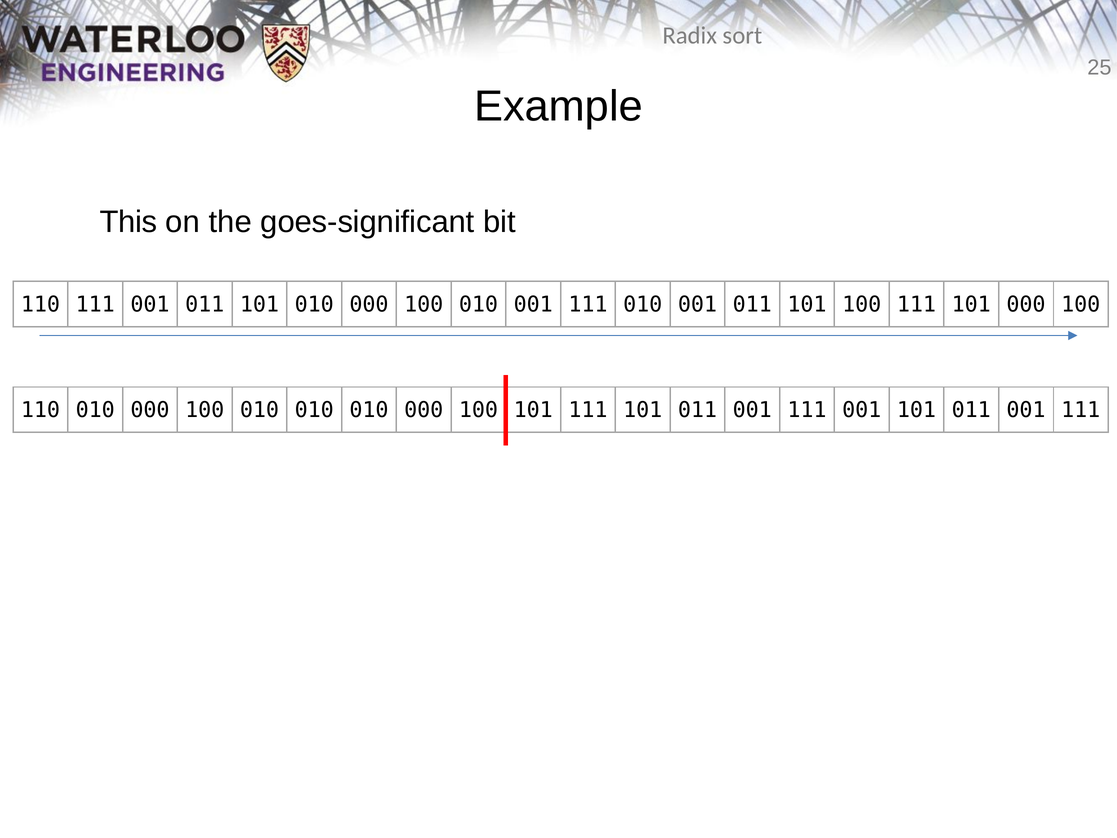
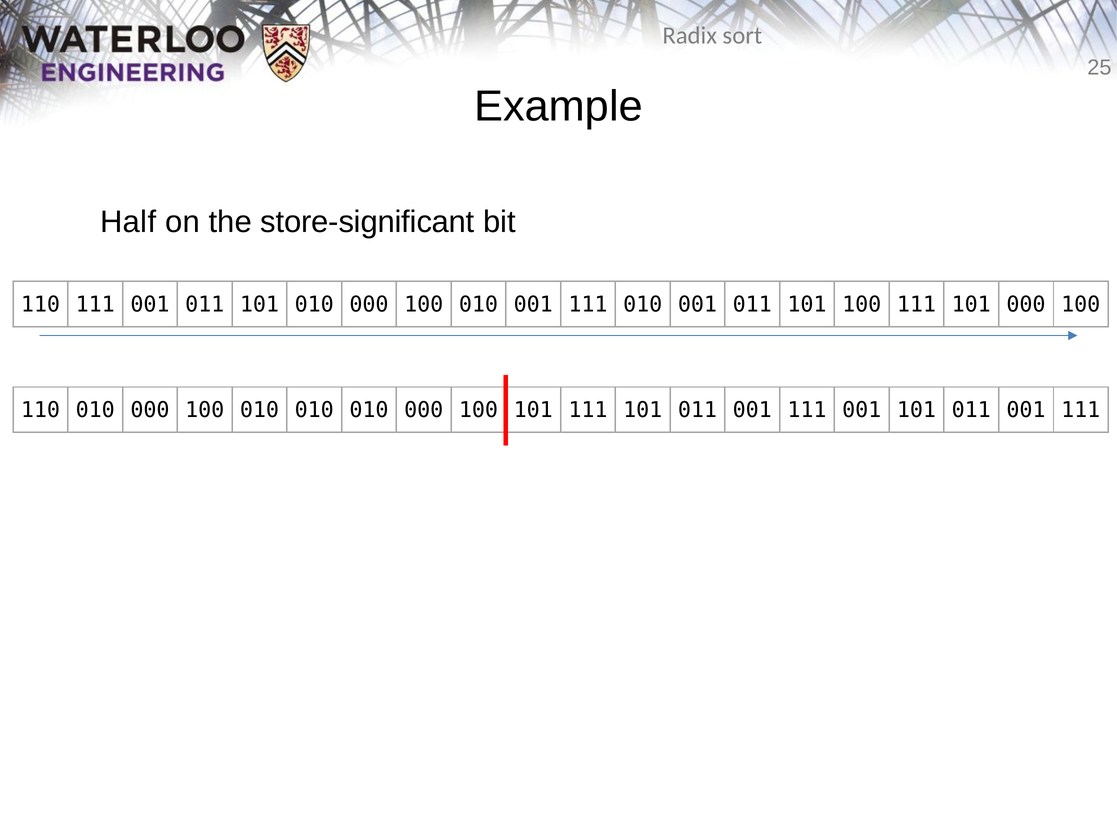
This: This -> Half
goes-significant: goes-significant -> store-significant
